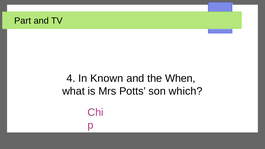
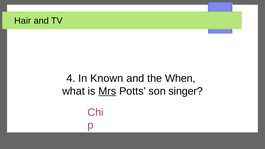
Part: Part -> Hair
Mrs underline: none -> present
which: which -> singer
